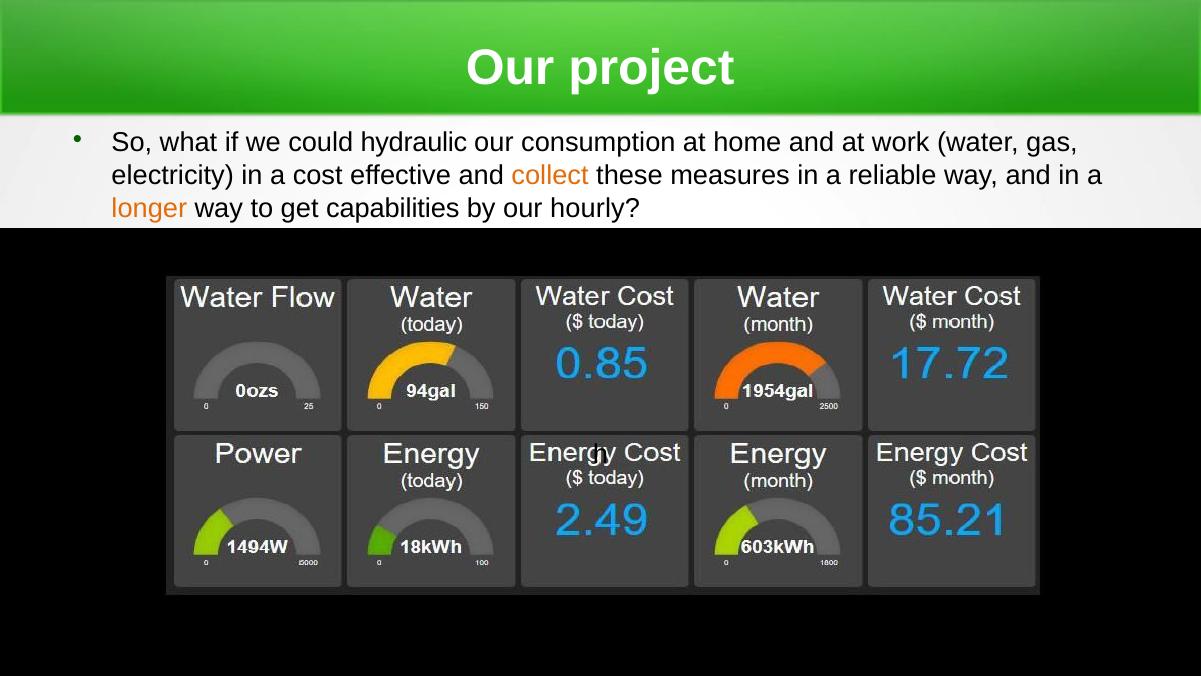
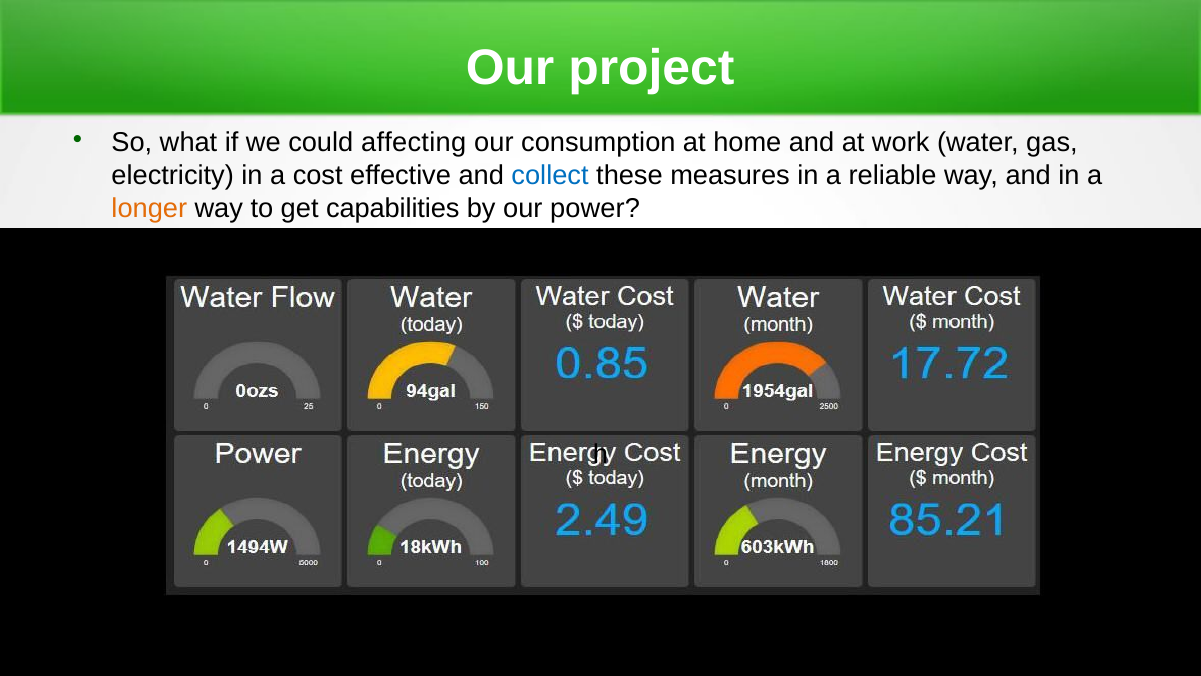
hydraulic: hydraulic -> affecting
collect colour: orange -> blue
hourly: hourly -> power
